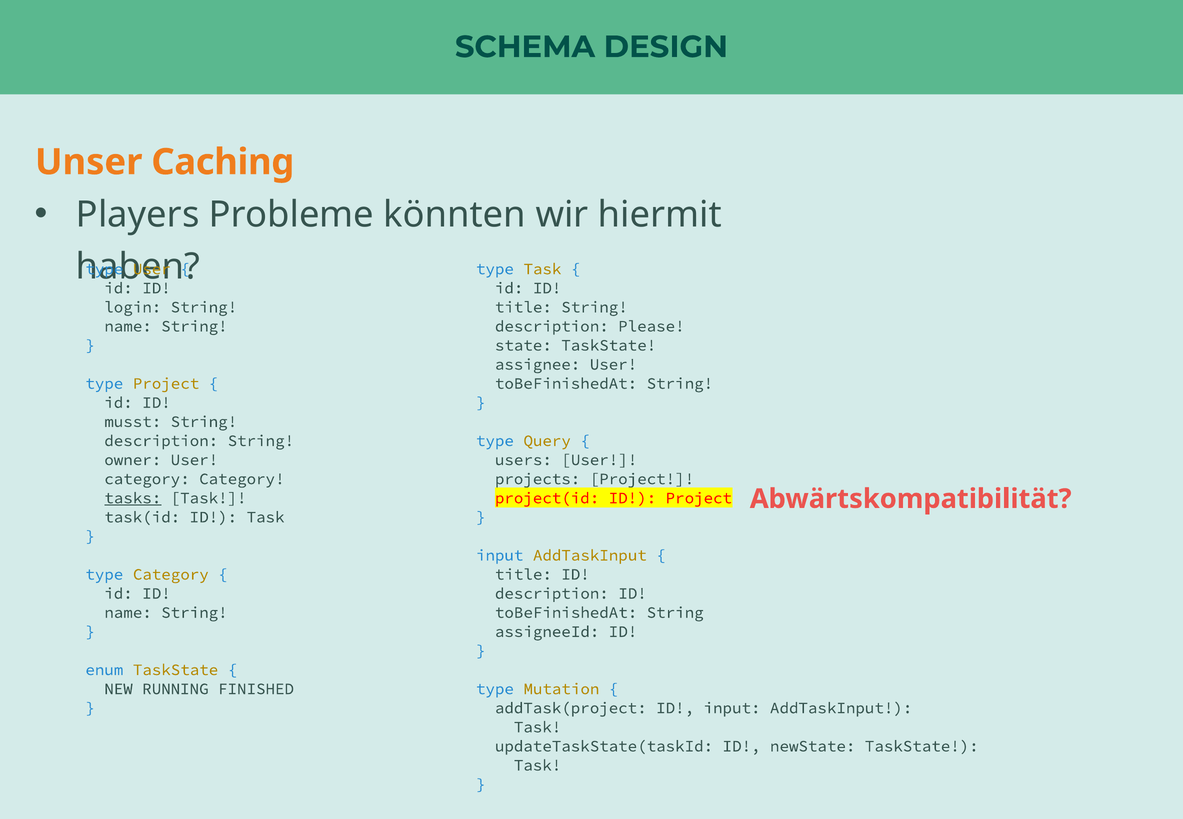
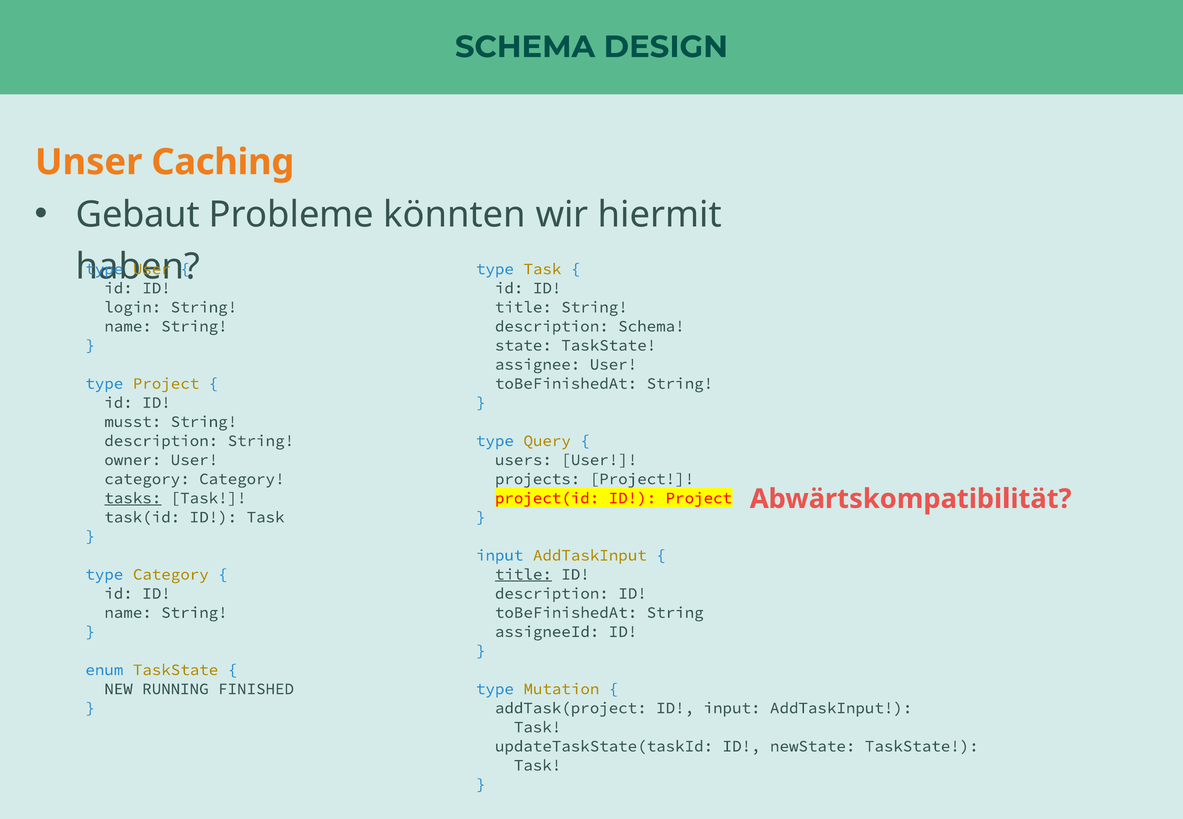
Players: Players -> Gebaut
description Please: Please -> Schema
title at (523, 574) underline: none -> present
